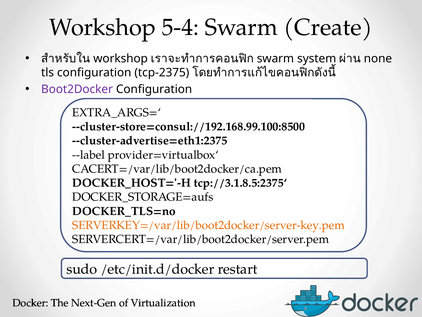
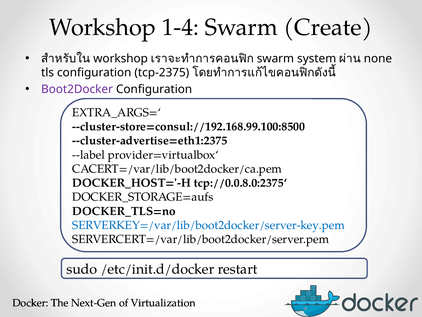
5-4: 5-4 -> 1-4
tcp://3.1.8.5:2375‘: tcp://3.1.8.5:2375‘ -> tcp://0.0.8.0:2375‘
SERVERKEY=/var/lib/boot2docker/server-key.pem colour: orange -> blue
